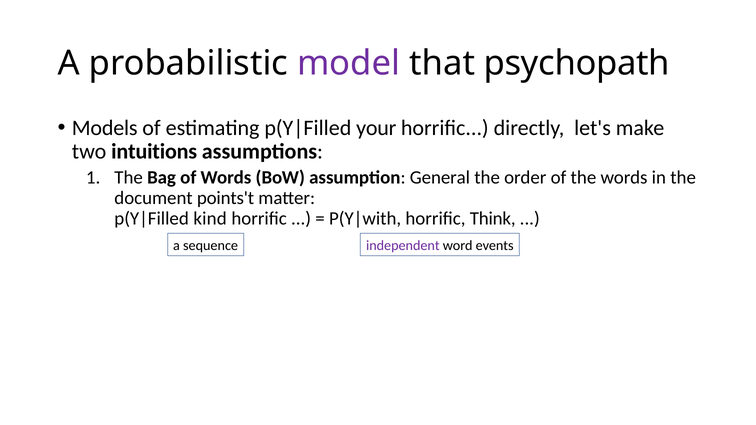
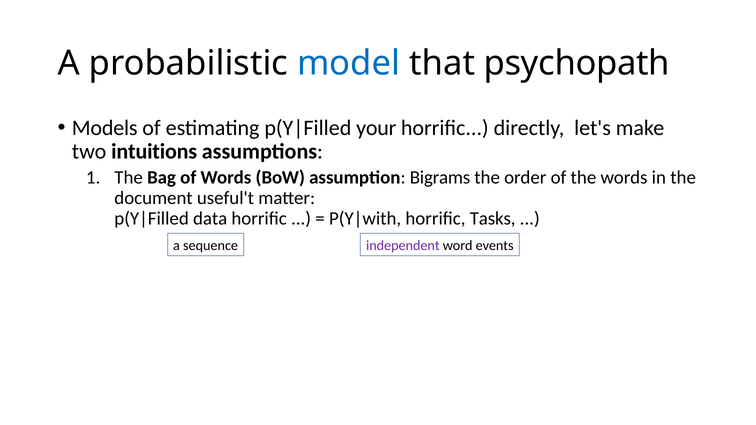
model colour: purple -> blue
General: General -> Bigrams
points't: points't -> useful't
kind: kind -> data
Think: Think -> Tasks
